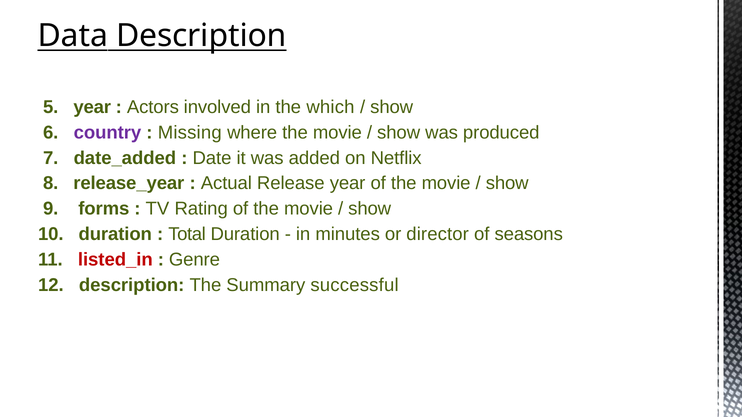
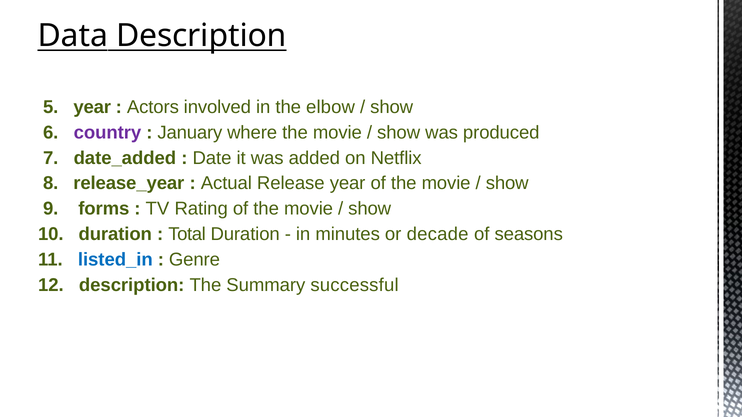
which: which -> elbow
Missing: Missing -> January
director: director -> decade
listed_in colour: red -> blue
